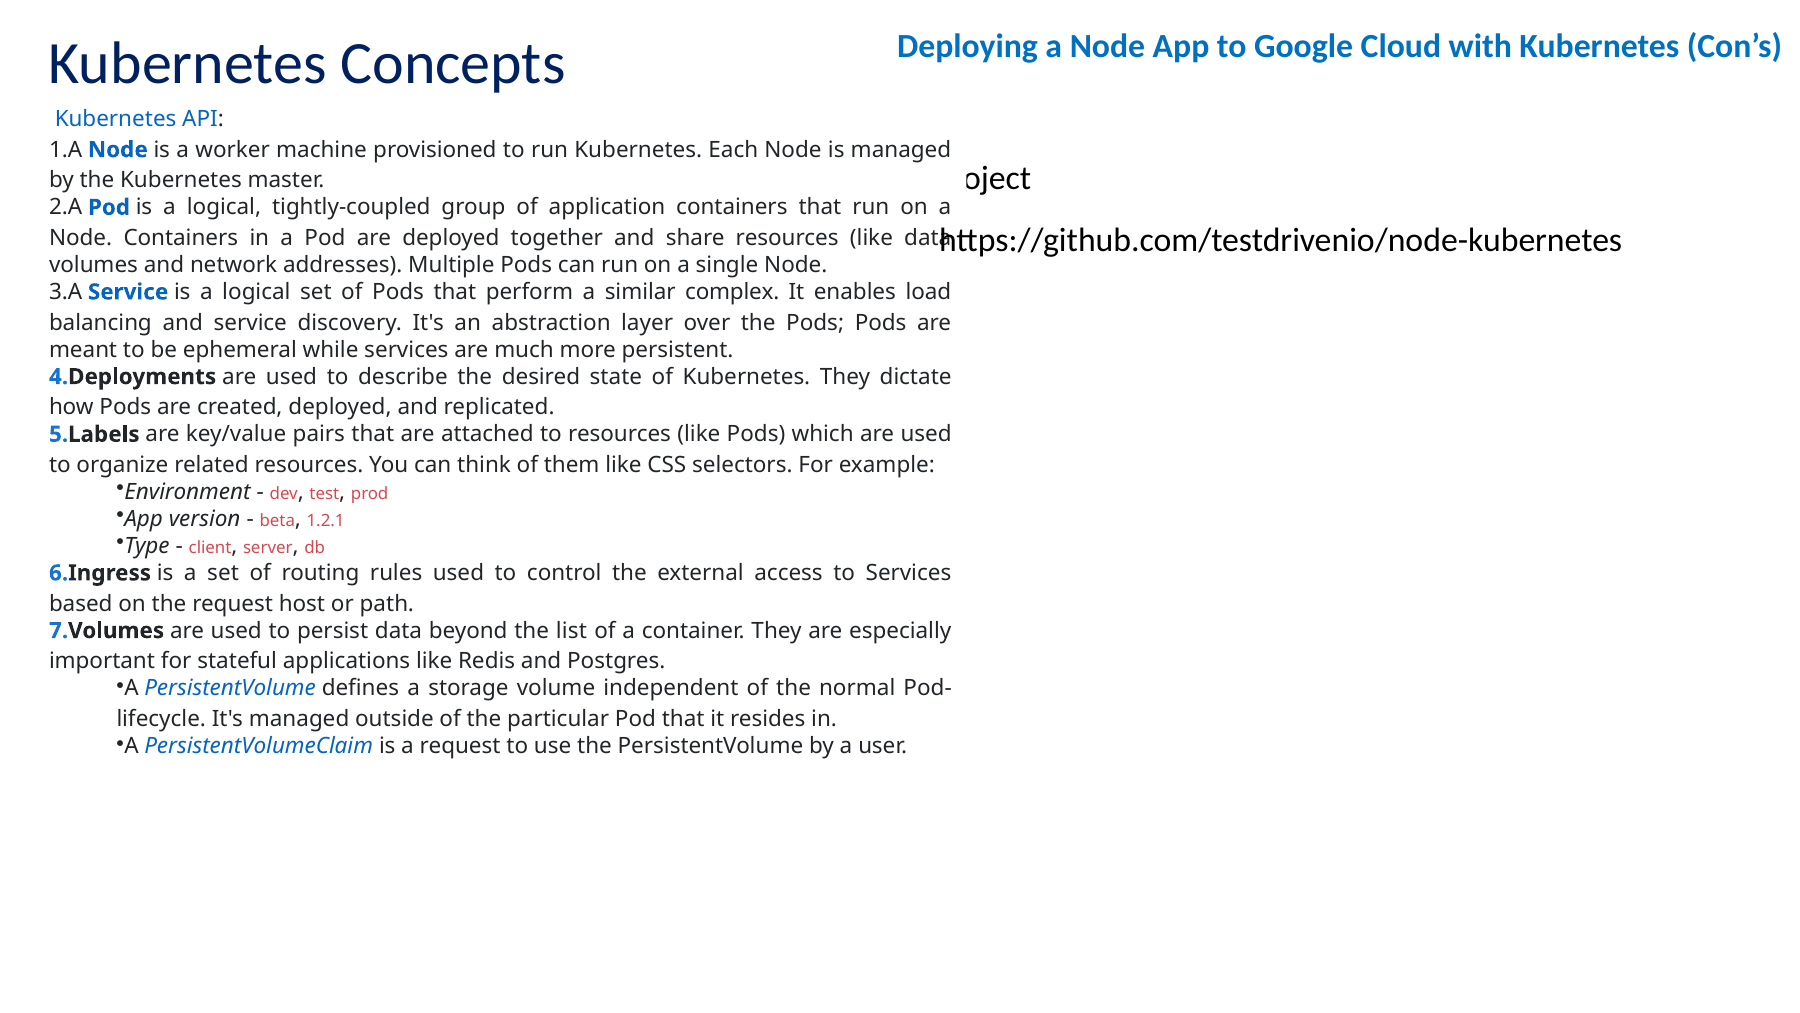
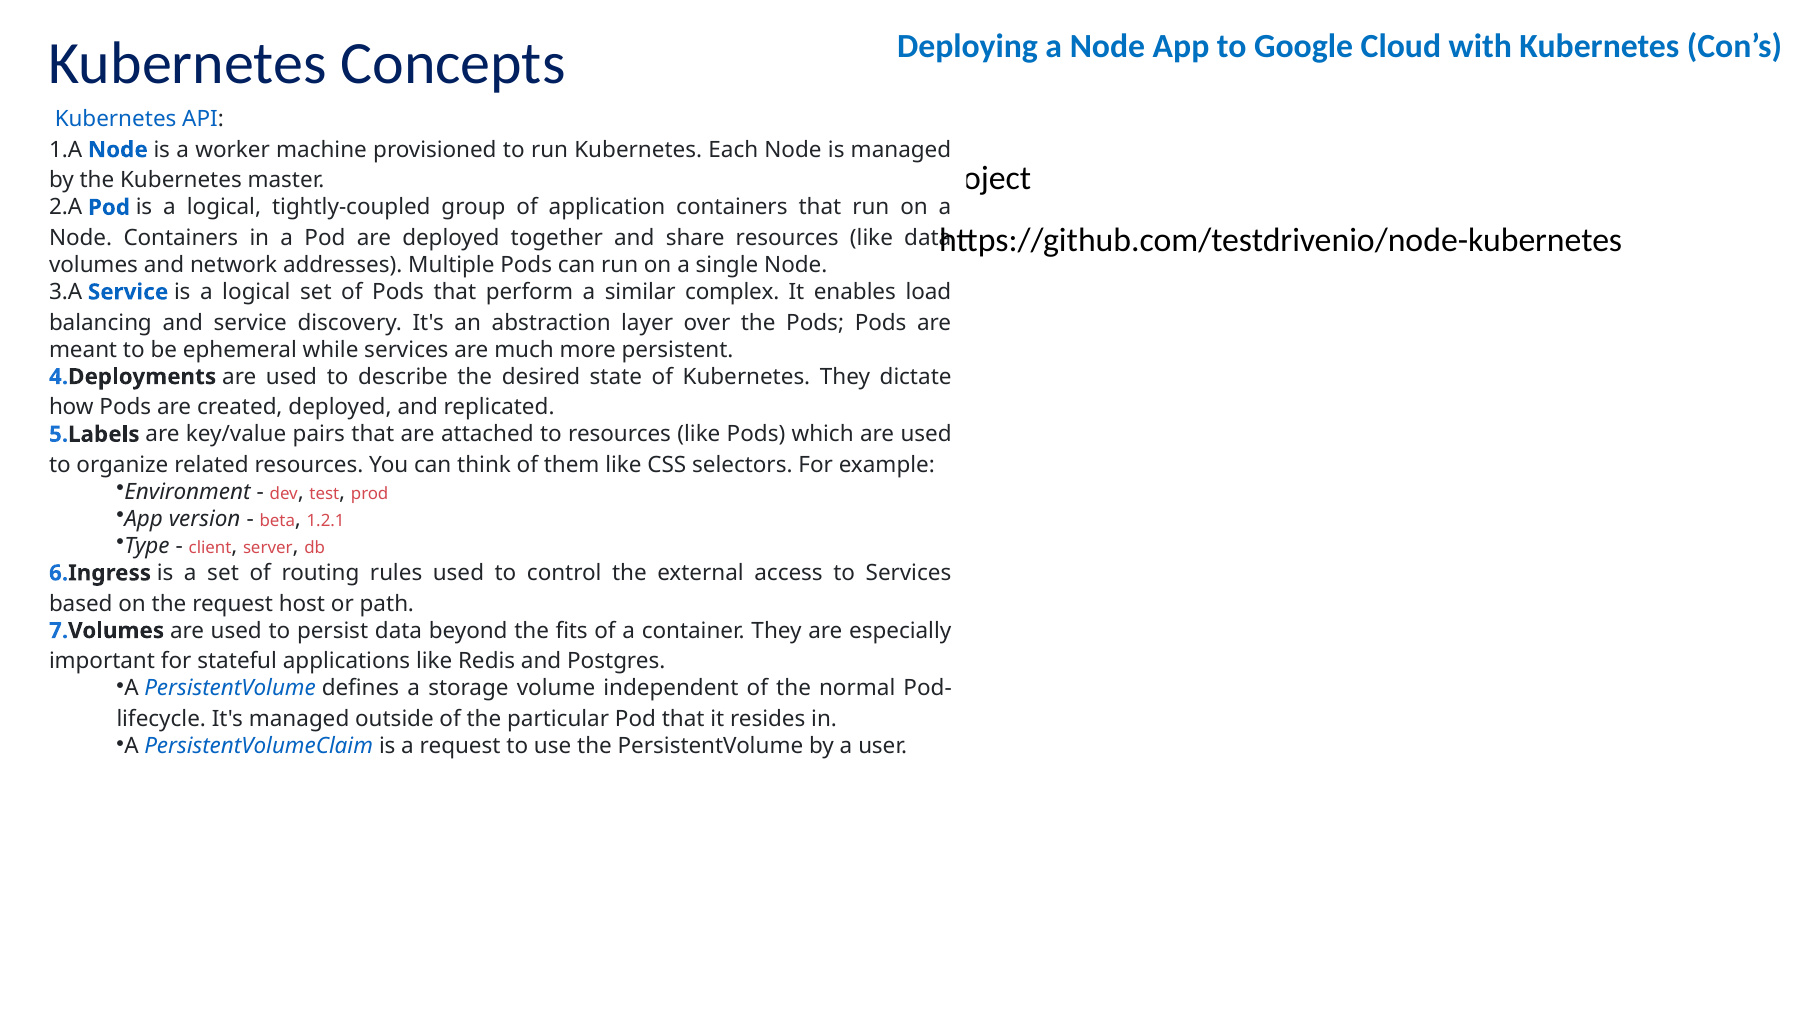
list: list -> fits
